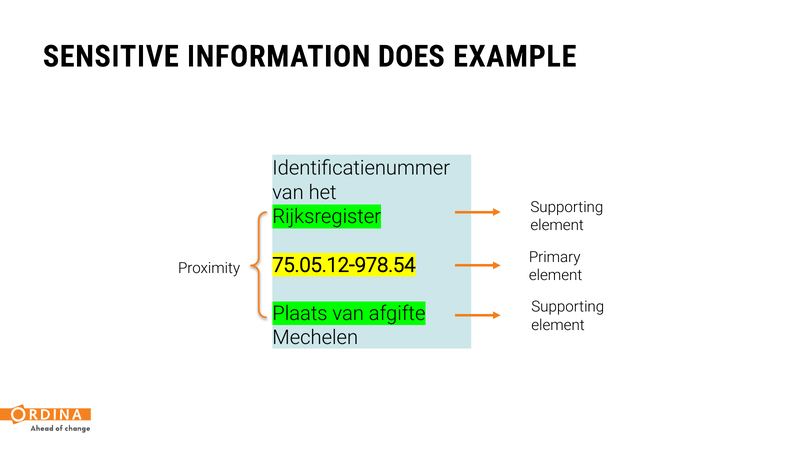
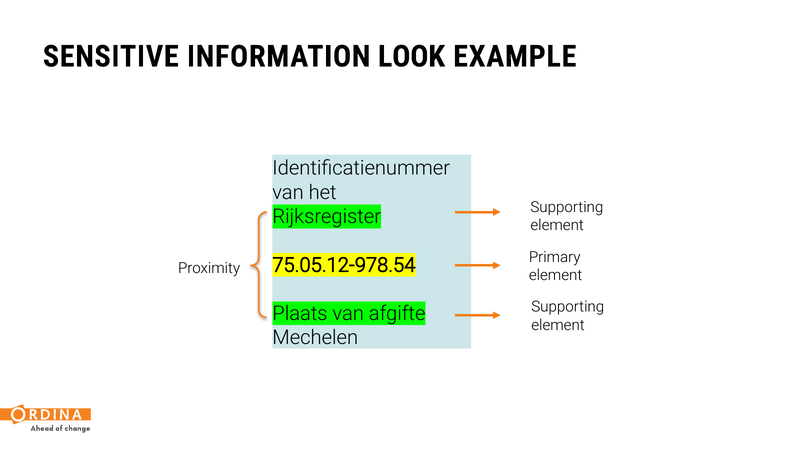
DOES: DOES -> LOOK
